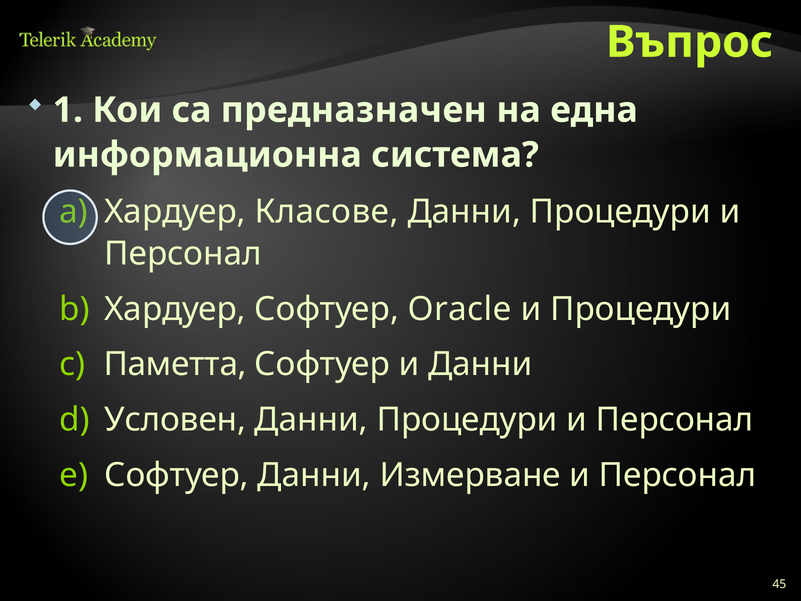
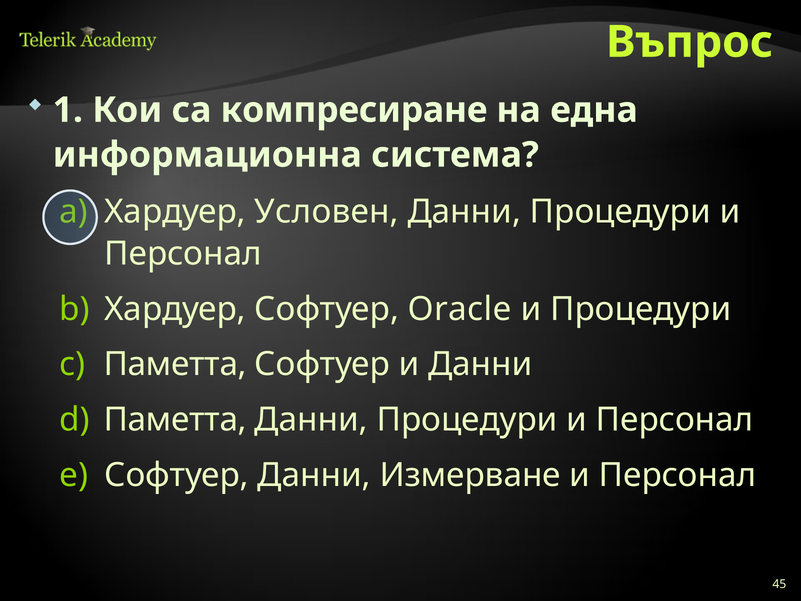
предназначен: предназначен -> компресиране
Класове: Класове -> Условен
Условен at (175, 420): Условен -> Паметта
